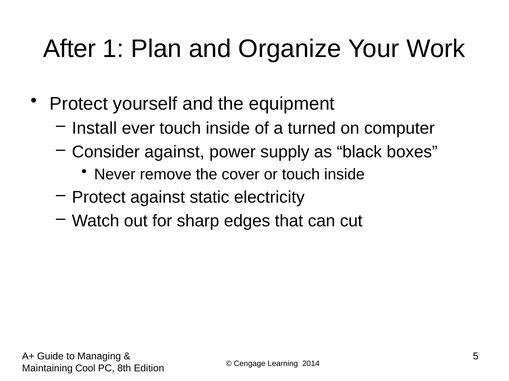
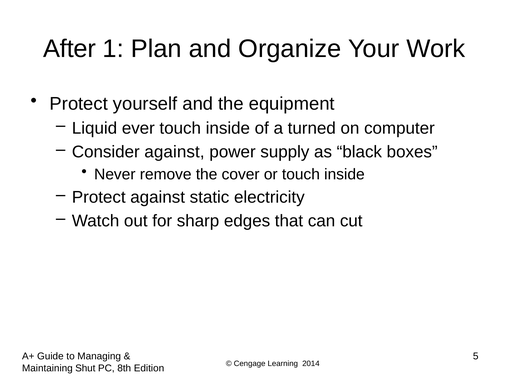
Install: Install -> Liquid
Cool: Cool -> Shut
